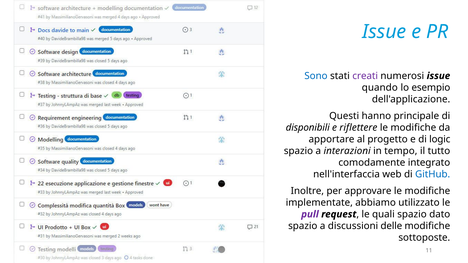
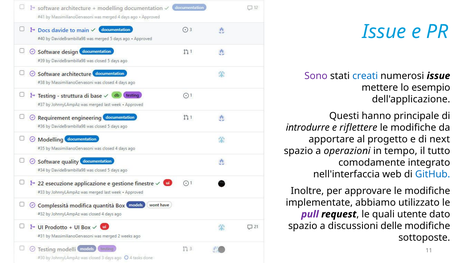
Sono colour: blue -> purple
creati colour: purple -> blue
quando: quando -> mettere
disponibili: disponibili -> introdurre
logic: logic -> next
interazioni: interazioni -> operazioni
quali spazio: spazio -> utente
